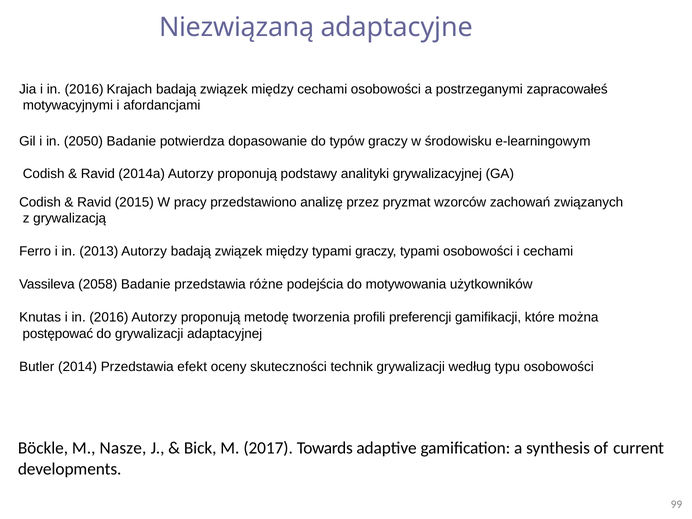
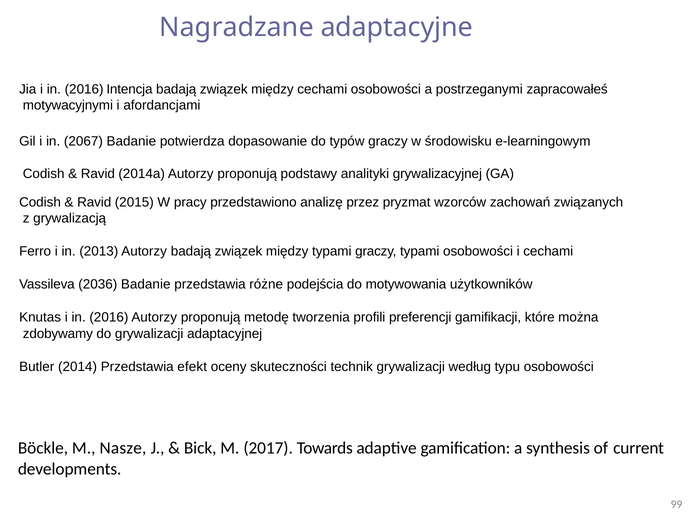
Niezwiązaną: Niezwiązaną -> Nagradzane
Krajach: Krajach -> Intencja
2050: 2050 -> 2067
2058: 2058 -> 2036
postępować: postępować -> zdobywamy
